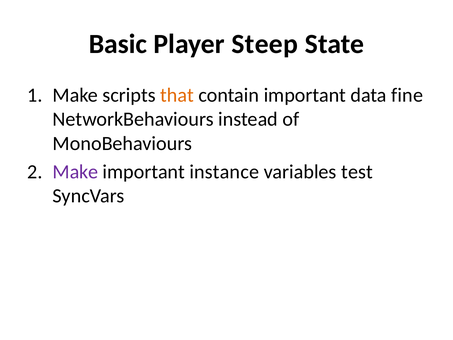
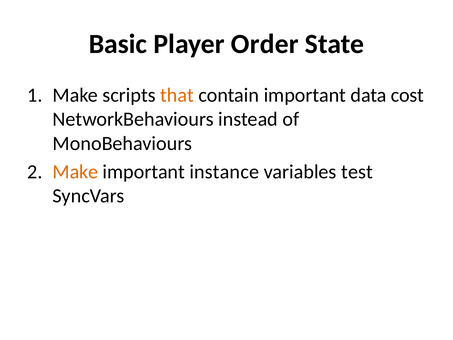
Steep: Steep -> Order
fine: fine -> cost
Make at (75, 172) colour: purple -> orange
